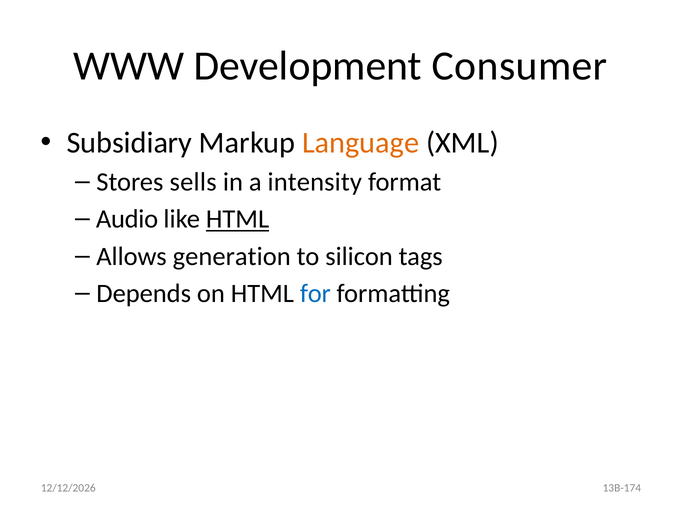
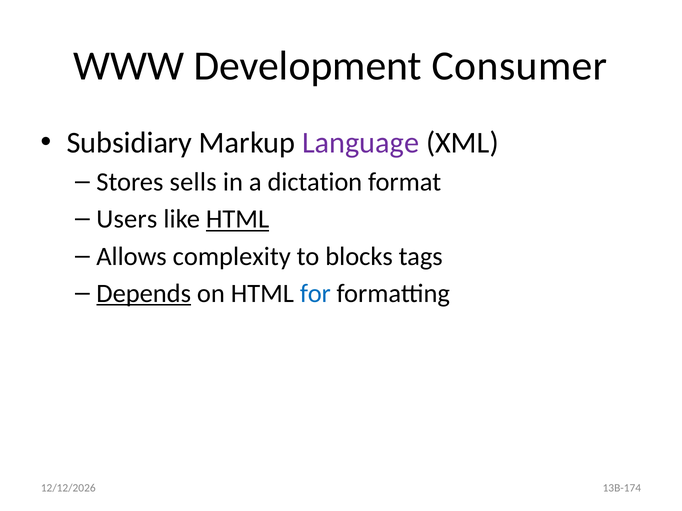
Language colour: orange -> purple
intensity: intensity -> dictation
Audio: Audio -> Users
generation: generation -> complexity
silicon: silicon -> blocks
Depends underline: none -> present
